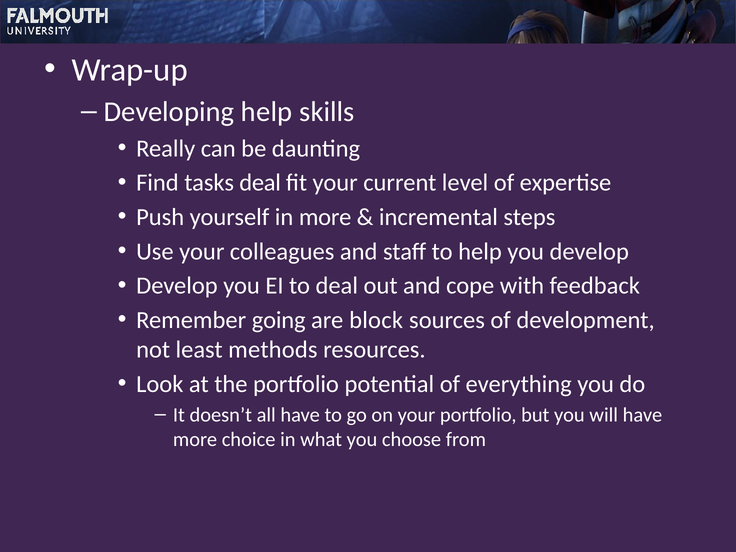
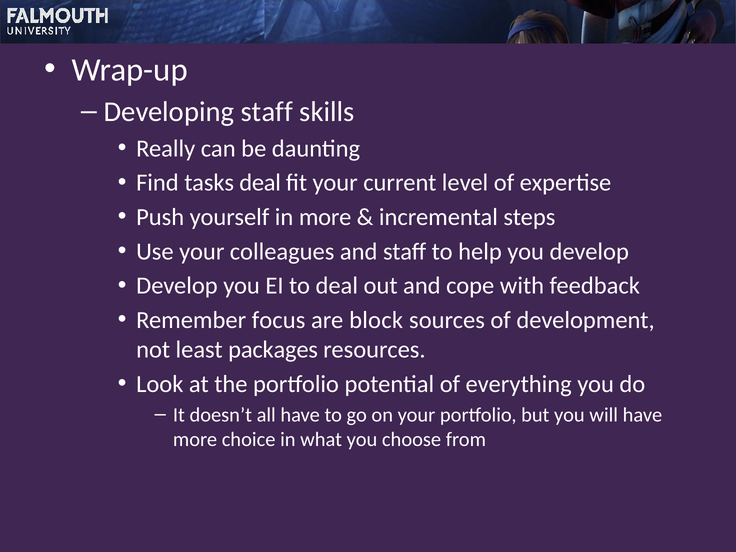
Developing help: help -> staff
going: going -> focus
methods: methods -> packages
